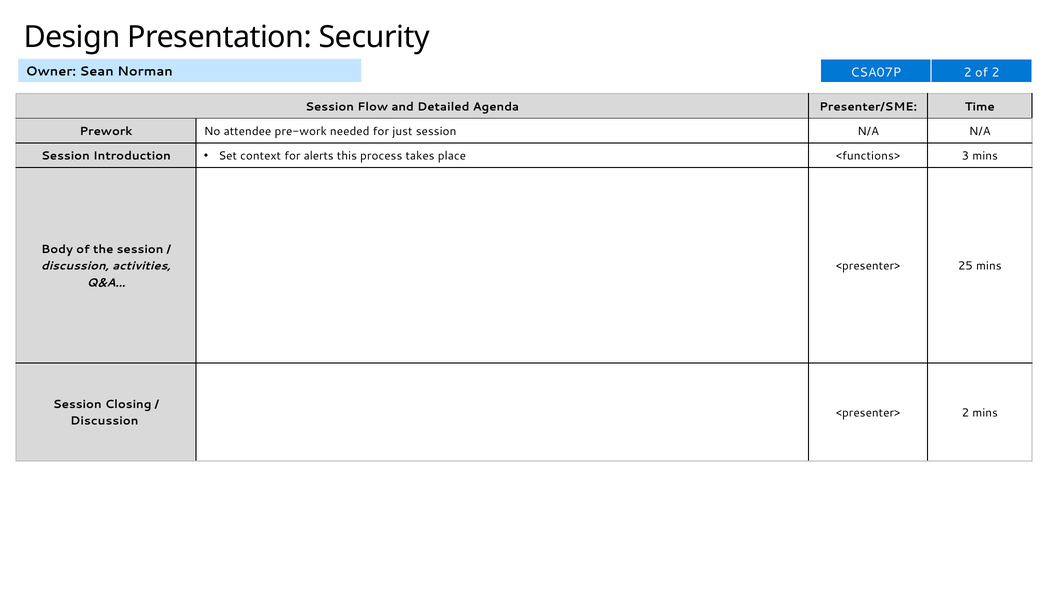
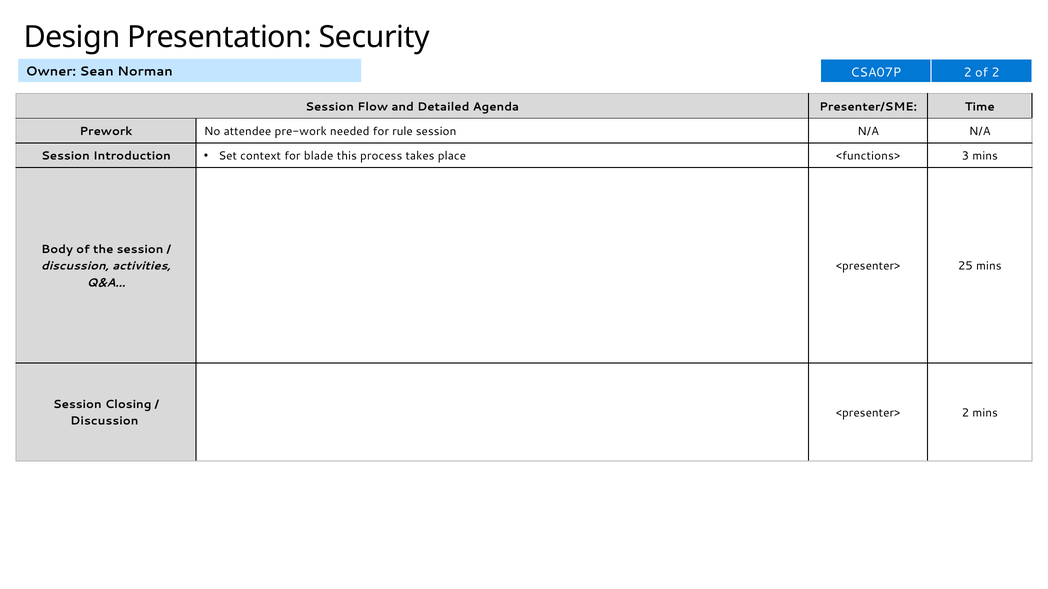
just: just -> rule
alerts: alerts -> blade
